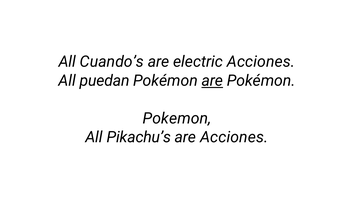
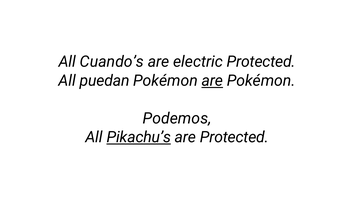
electric Acciones: Acciones -> Protected
Pokemon: Pokemon -> Podemos
Pikachu’s underline: none -> present
are Acciones: Acciones -> Protected
